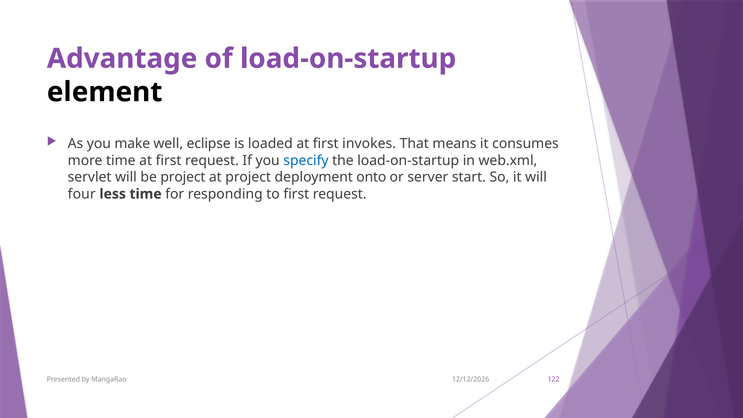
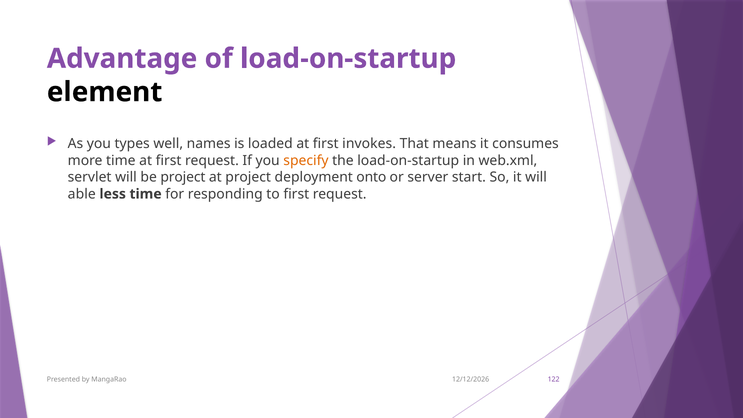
make: make -> types
eclipse: eclipse -> names
specify colour: blue -> orange
four: four -> able
